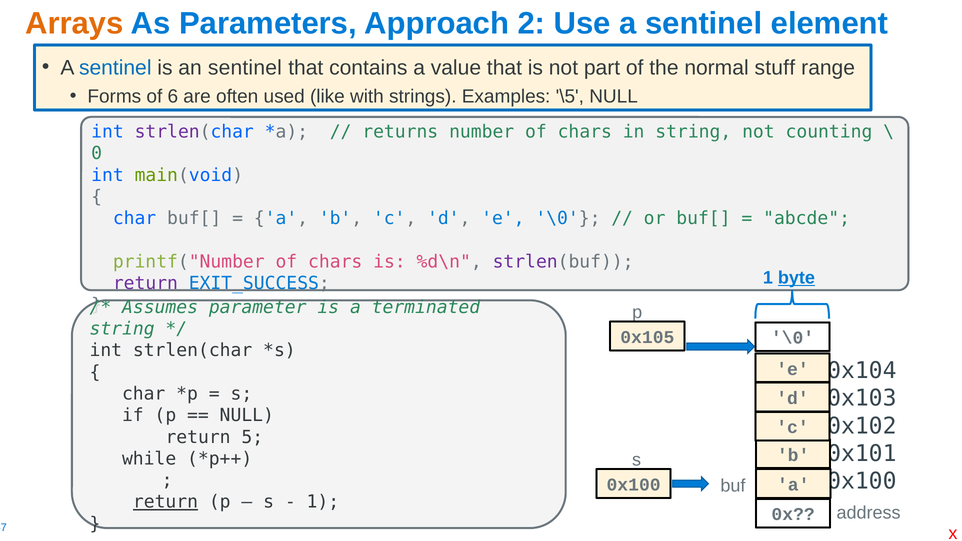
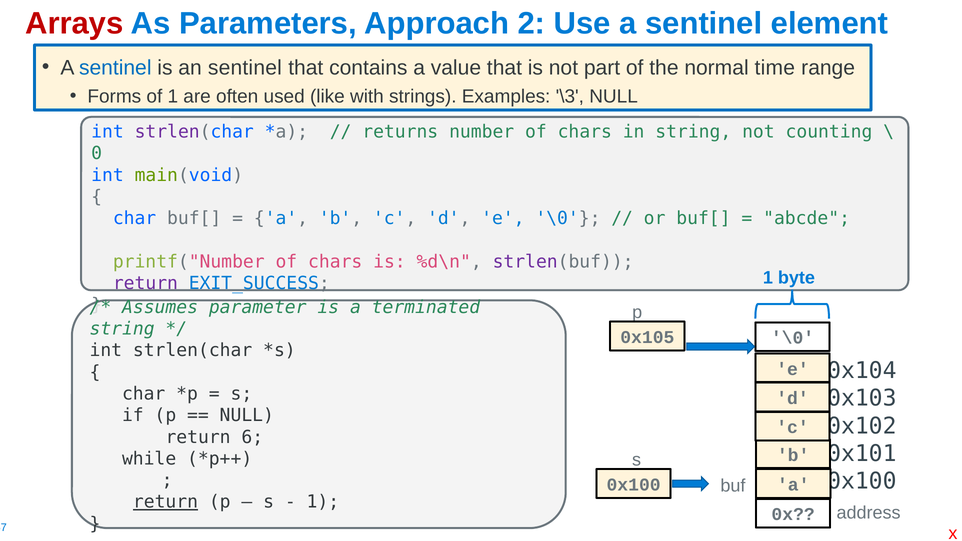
Arrays colour: orange -> red
stuff: stuff -> time
of 6: 6 -> 1
\5: \5 -> \3
byte underline: present -> none
5: 5 -> 6
